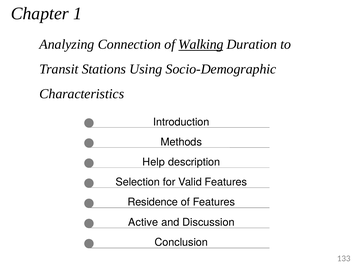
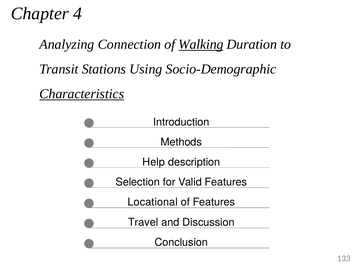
1: 1 -> 4
Characteristics underline: none -> present
Residence: Residence -> Locational
Active: Active -> Travel
